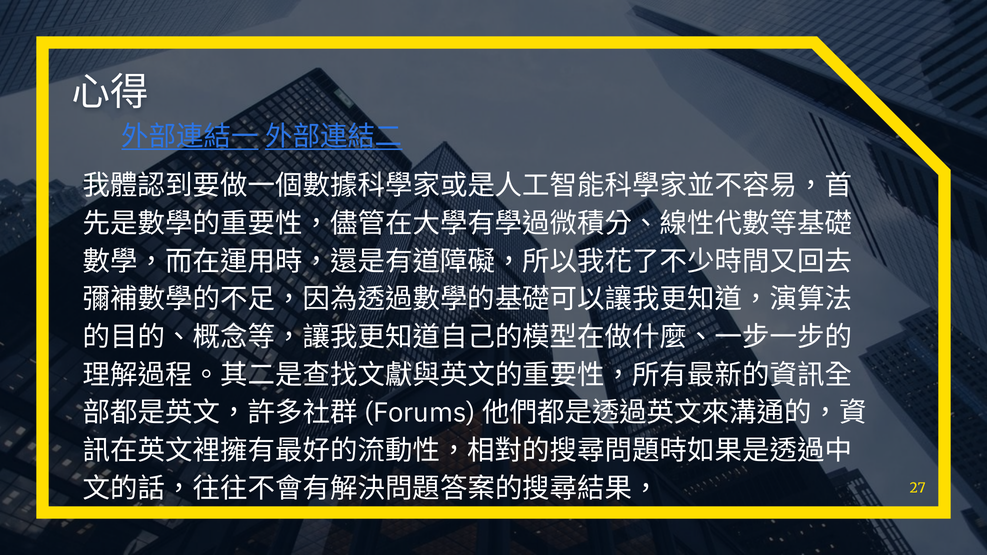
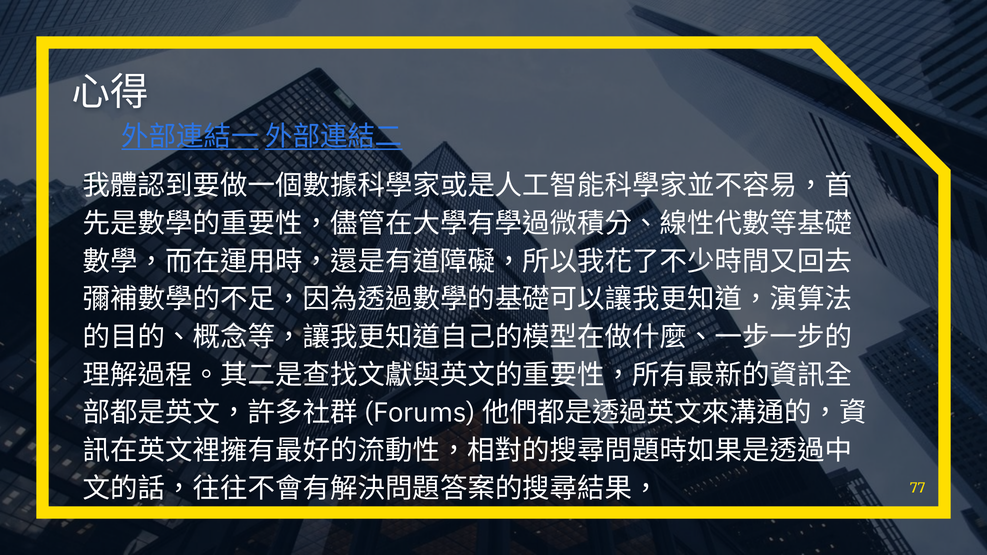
27: 27 -> 77
